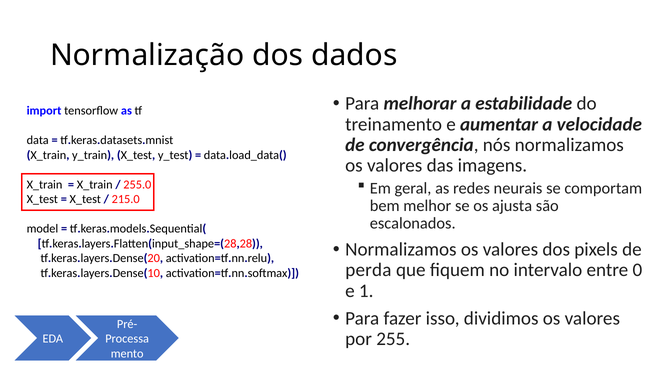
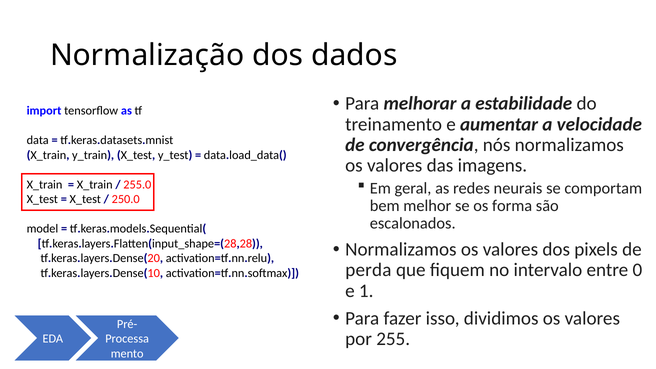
215.0: 215.0 -> 250.0
ajusta: ajusta -> forma
